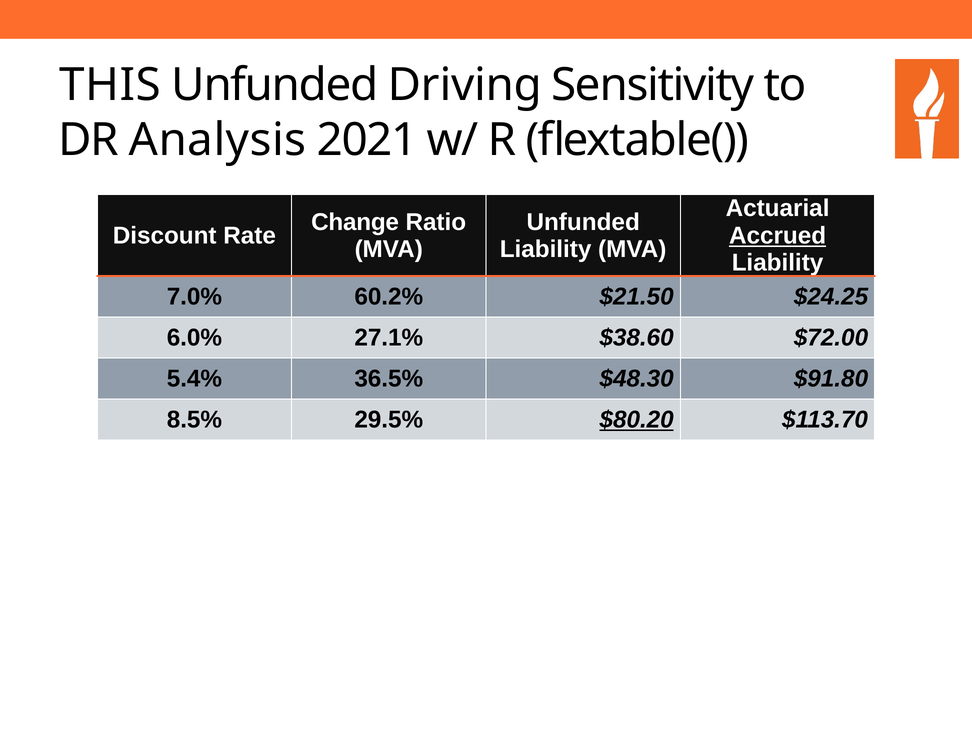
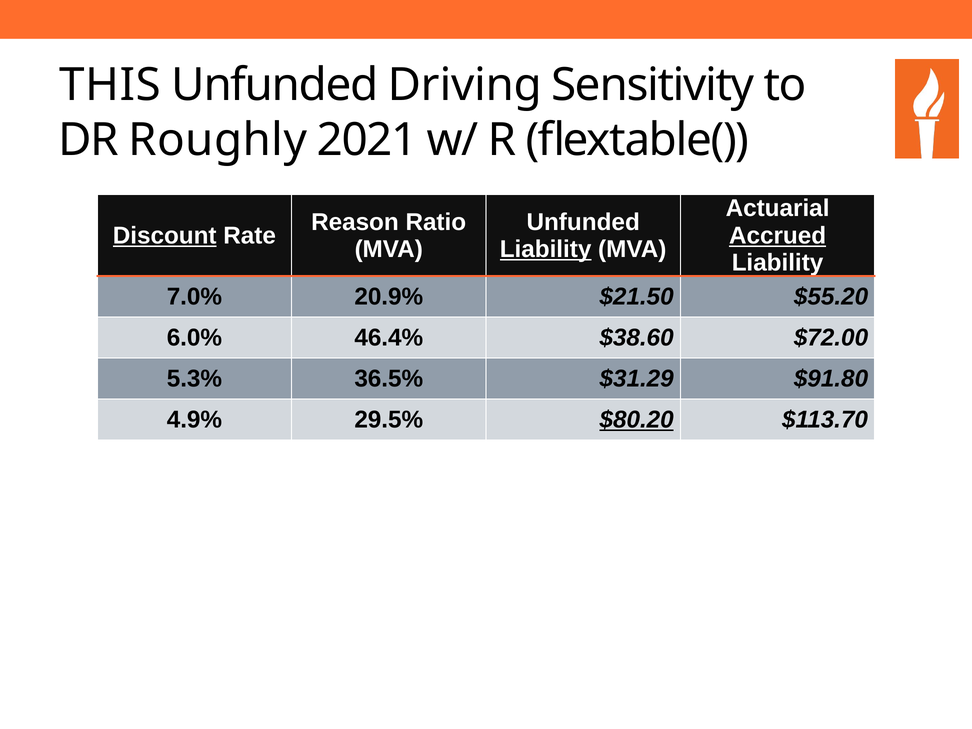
Analysis: Analysis -> Roughly
Change: Change -> Reason
Discount underline: none -> present
Liability at (546, 249) underline: none -> present
60.2%: 60.2% -> 20.9%
$24.25: $24.25 -> $55.20
27.1%: 27.1% -> 46.4%
5.4%: 5.4% -> 5.3%
$48.30: $48.30 -> $31.29
8.5%: 8.5% -> 4.9%
